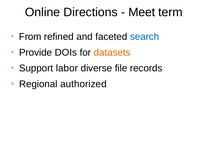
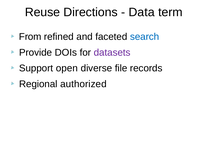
Online: Online -> Reuse
Meet: Meet -> Data
datasets colour: orange -> purple
labor: labor -> open
